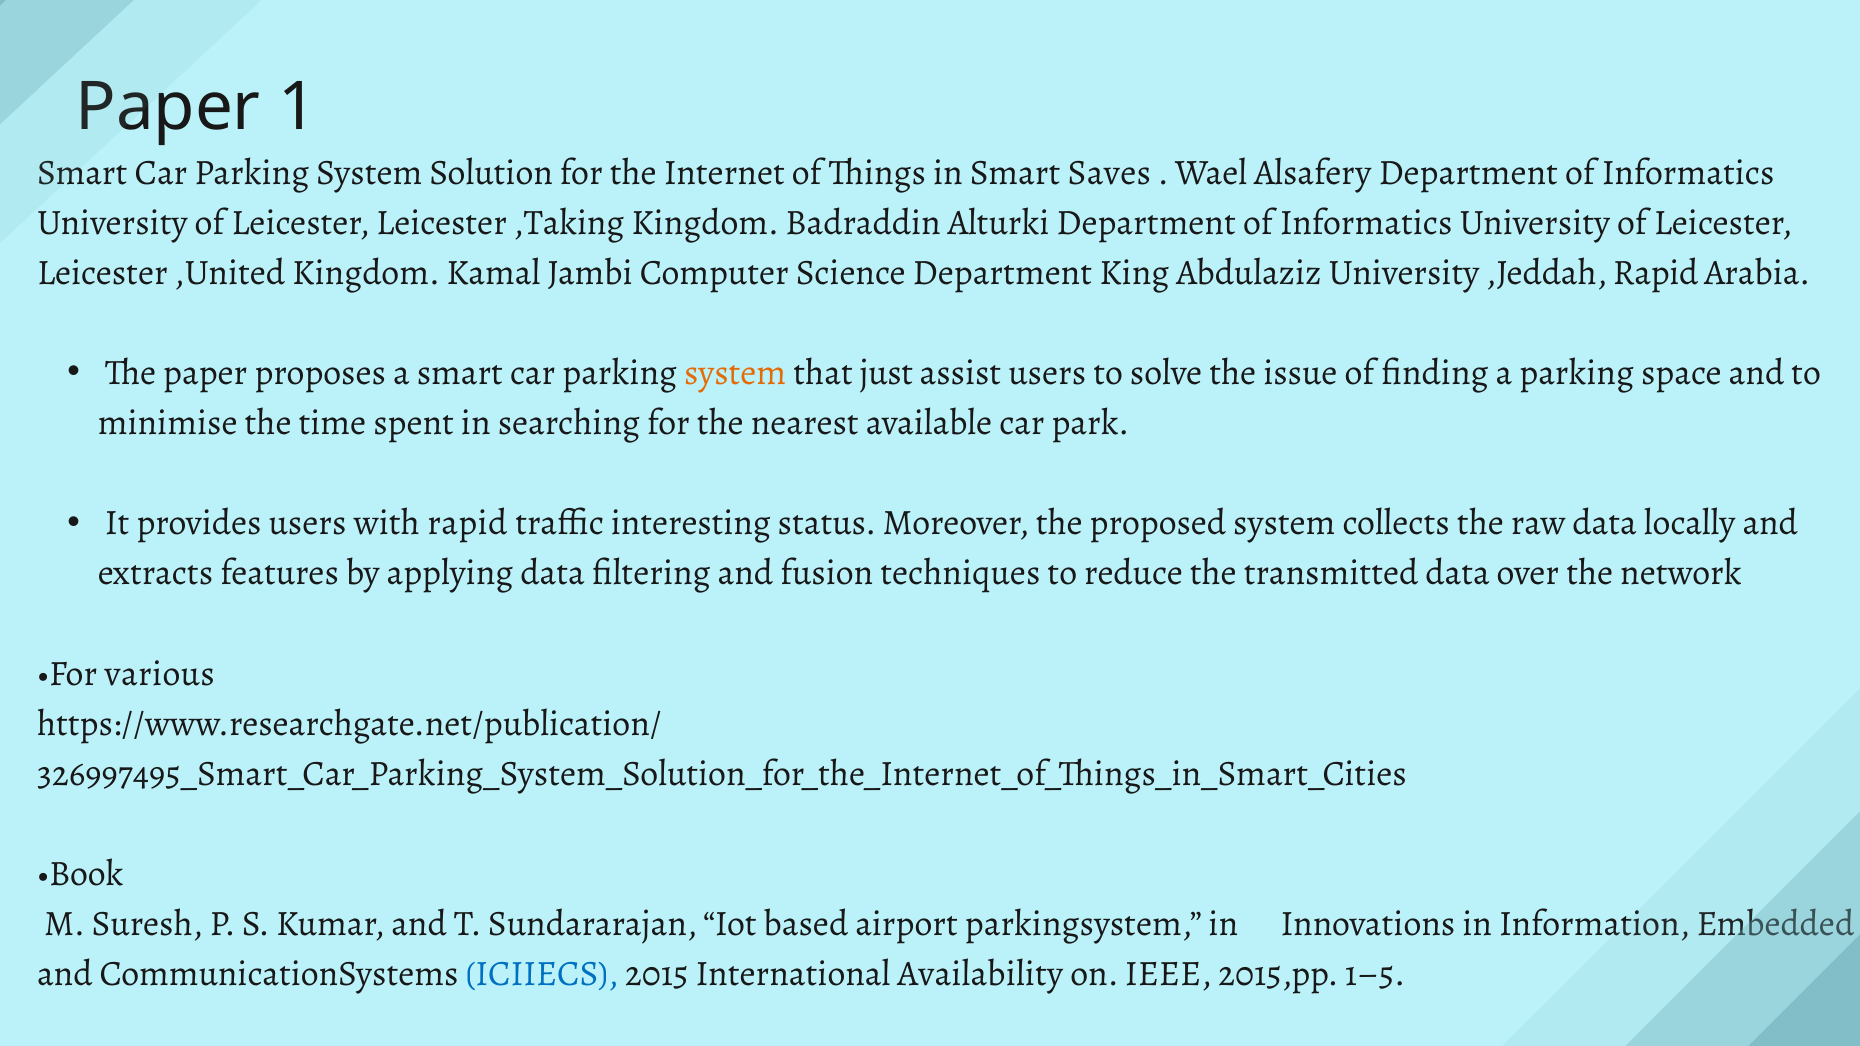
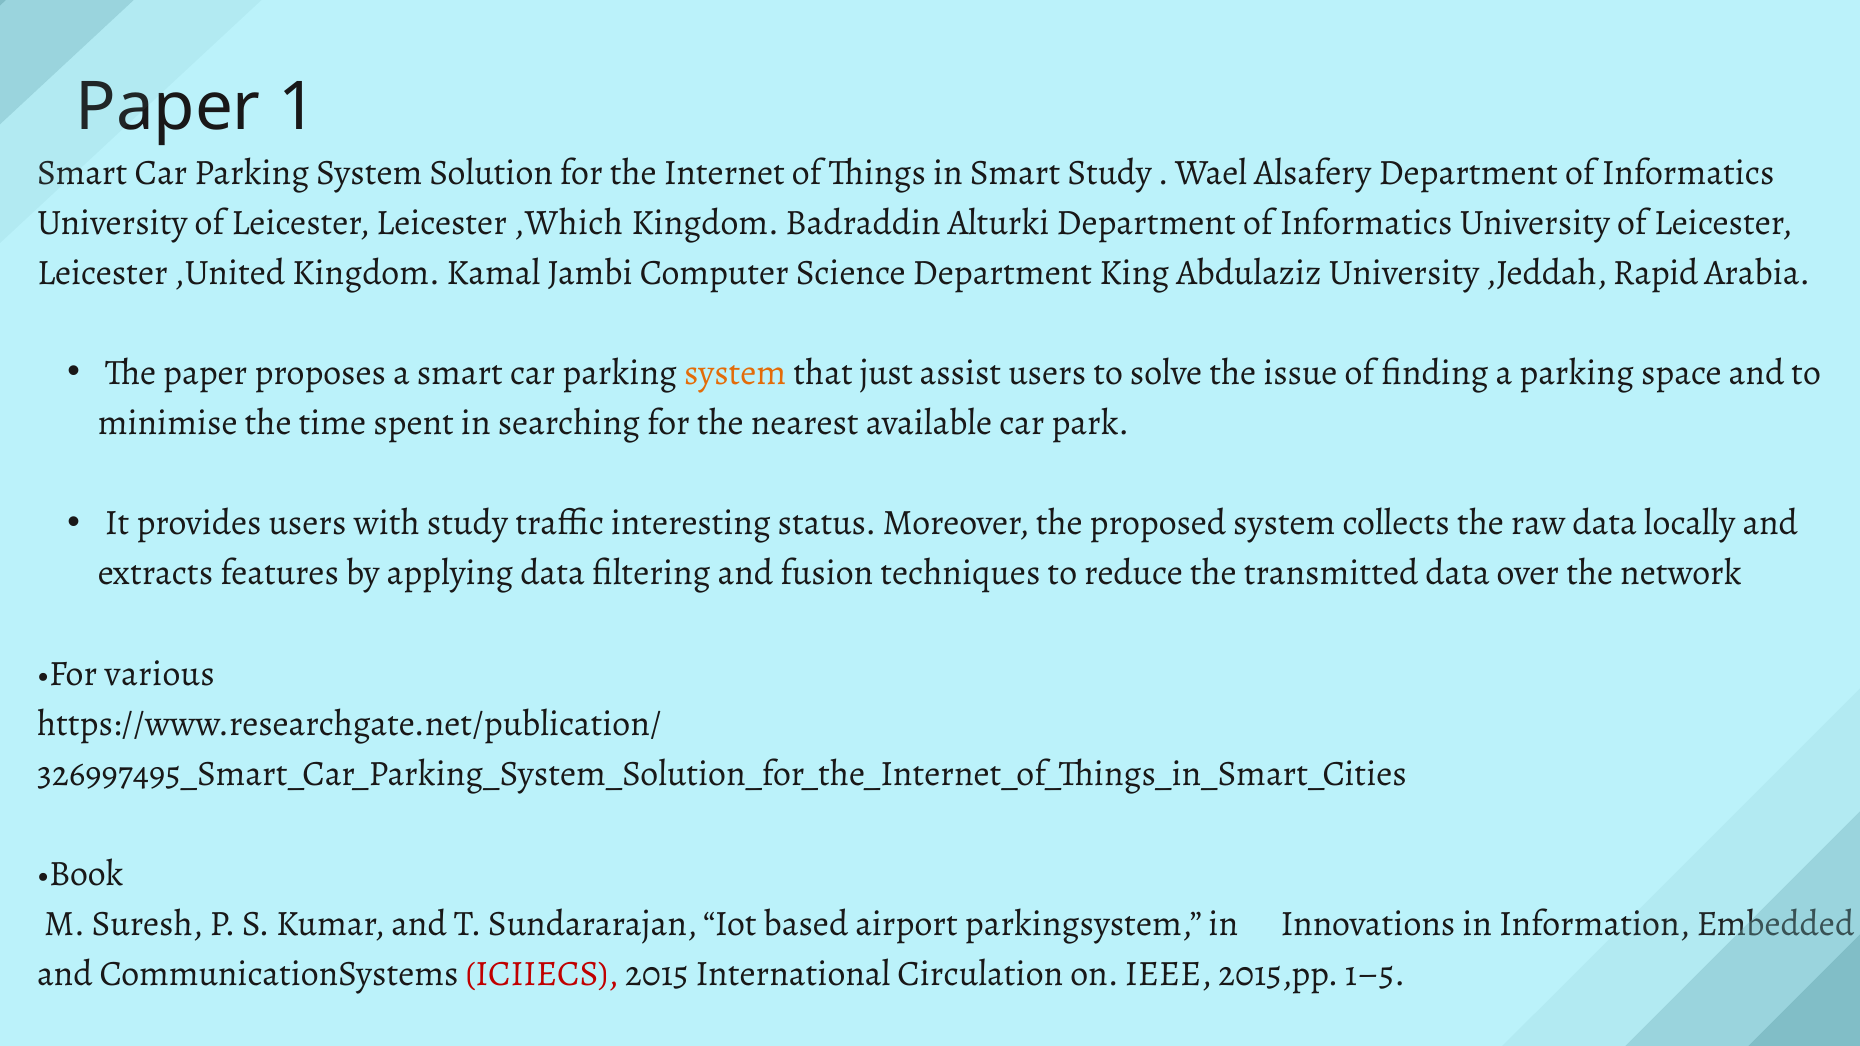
Smart Saves: Saves -> Study
,Taking: ,Taking -> ,Which
rapid at (467, 523): rapid -> study
ICIIECS colour: blue -> red
Availability: Availability -> Circulation
